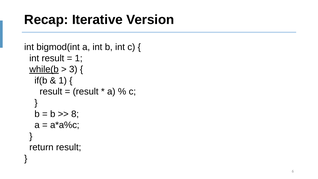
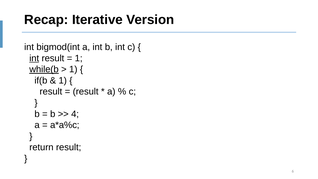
int at (34, 58) underline: none -> present
3 at (73, 69): 3 -> 1
8: 8 -> 4
